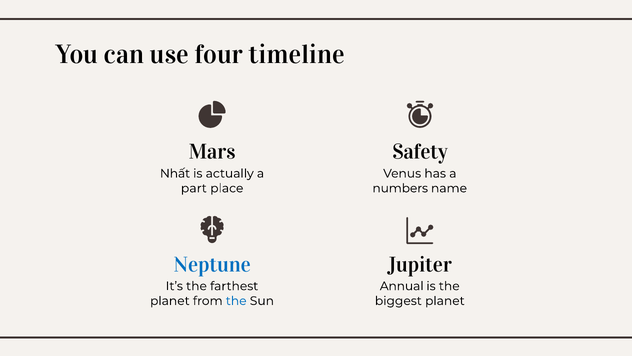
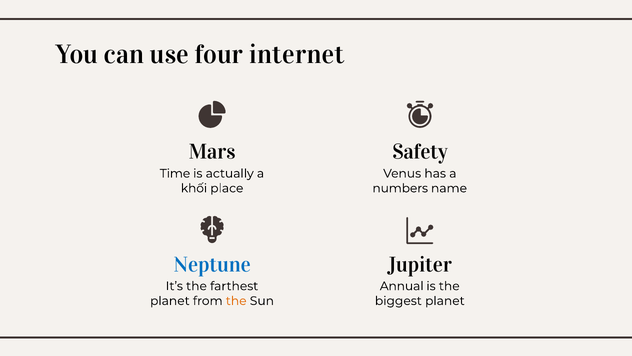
timeline: timeline -> internet
Nhất: Nhất -> Time
part: part -> khối
the at (236, 300) colour: blue -> orange
